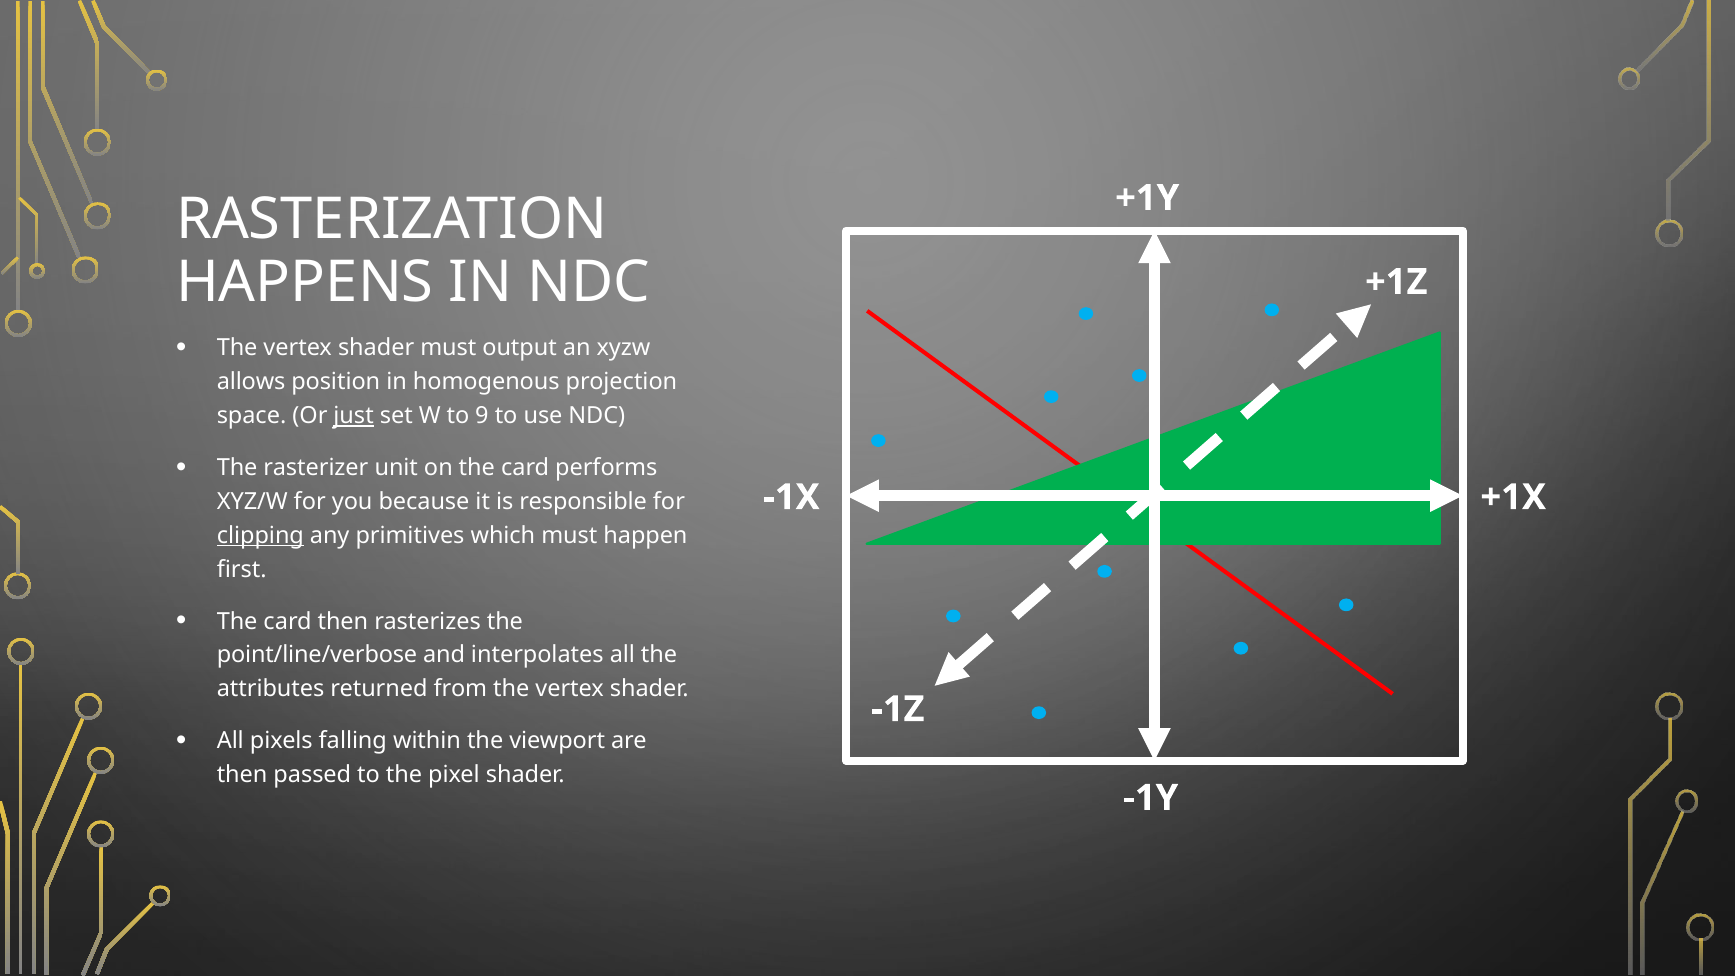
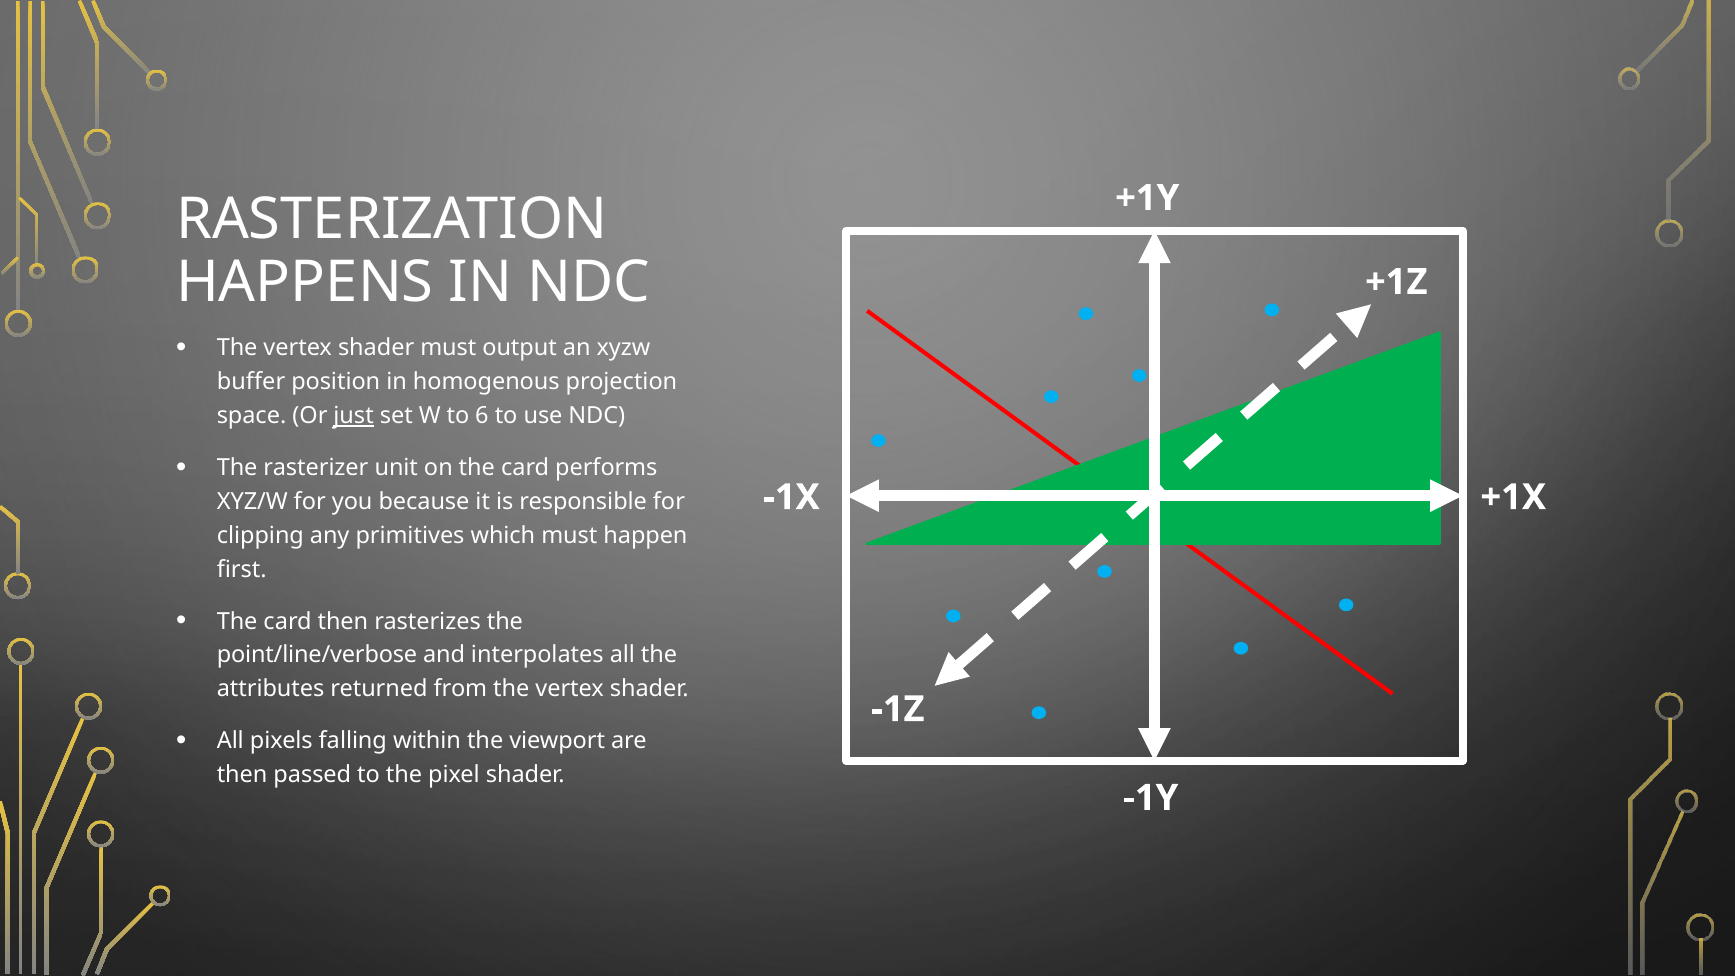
allows: allows -> buffer
9: 9 -> 6
clipping underline: present -> none
